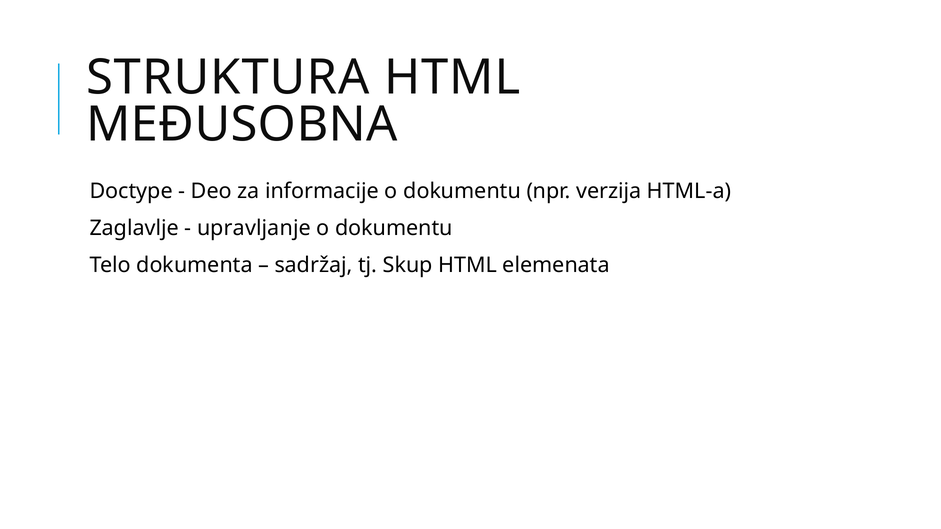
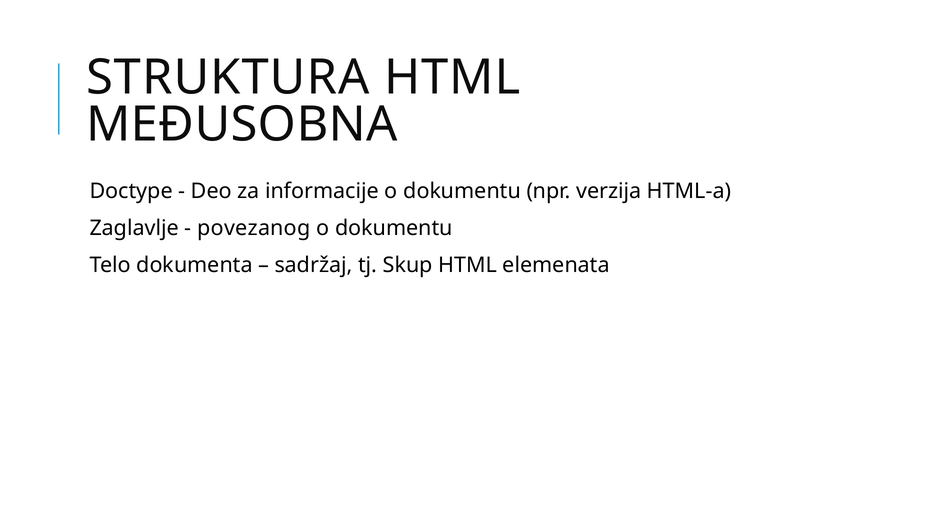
upravljanje: upravljanje -> povezanog
